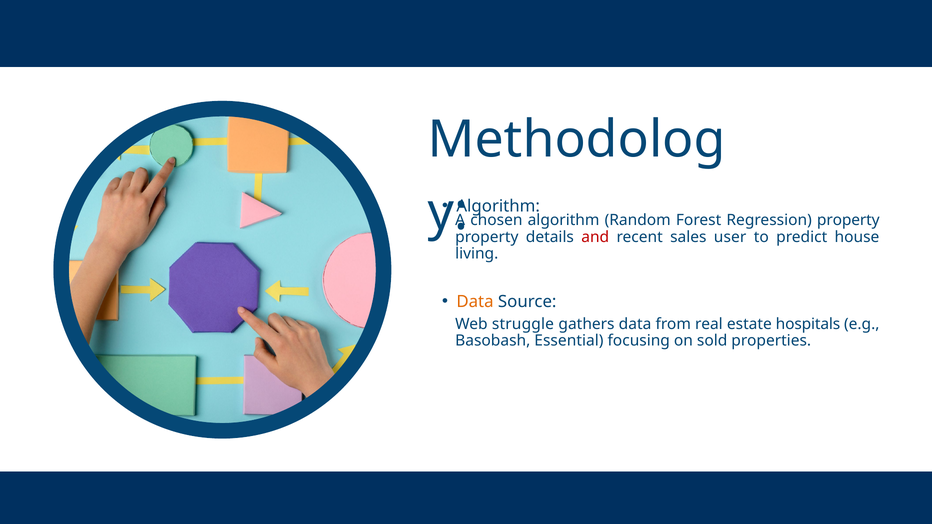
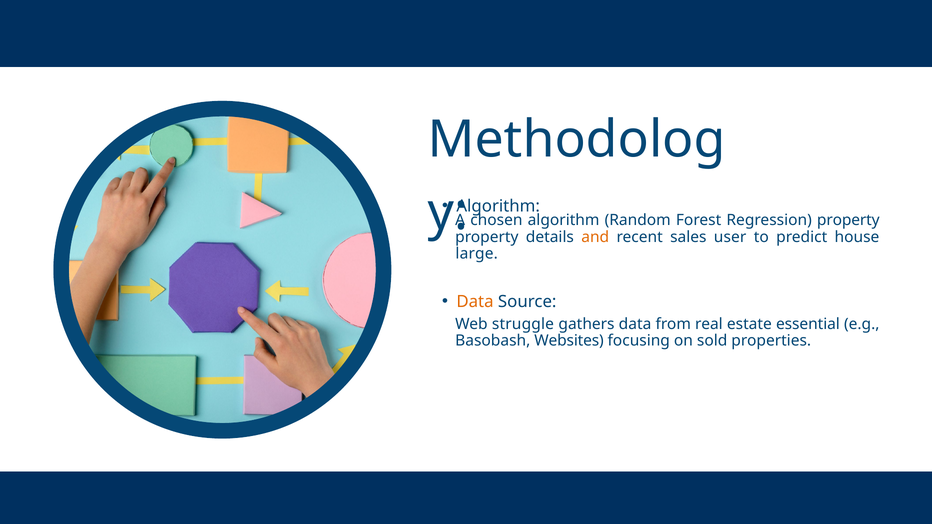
and colour: red -> orange
living: living -> large
hospitals: hospitals -> essential
Essential: Essential -> Websites
